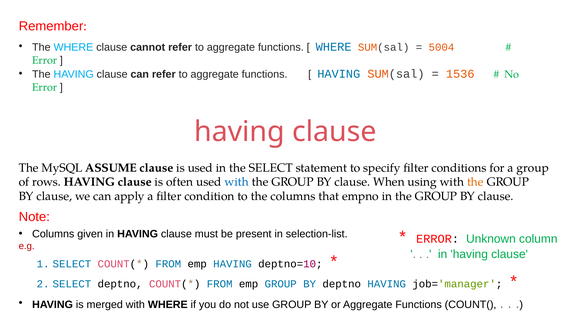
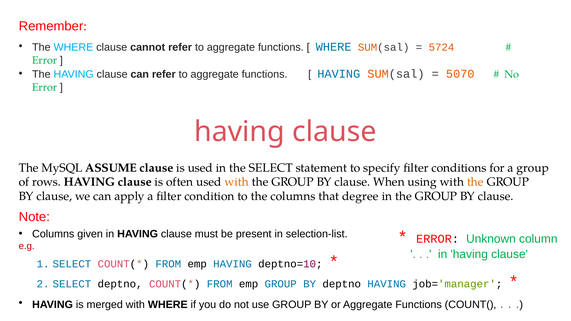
5004: 5004 -> 5724
1536: 1536 -> 5070
with at (237, 182) colour: blue -> orange
empno: empno -> degree
